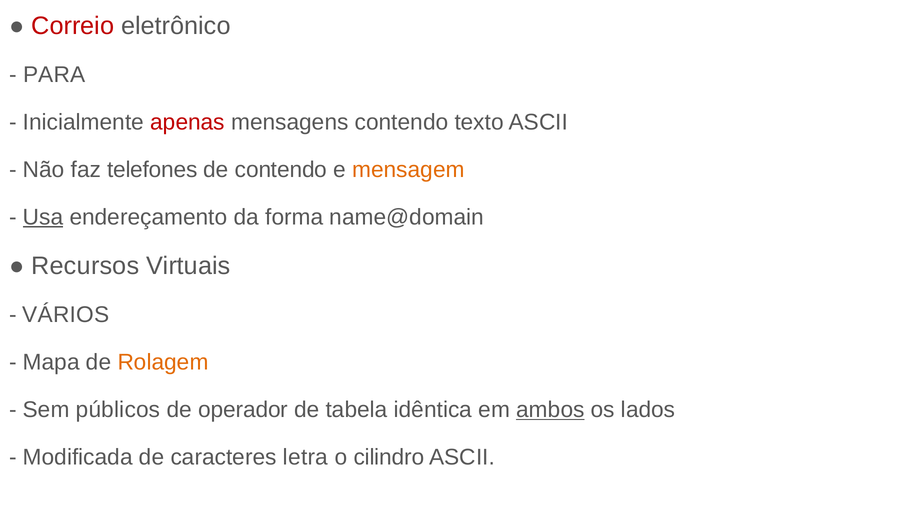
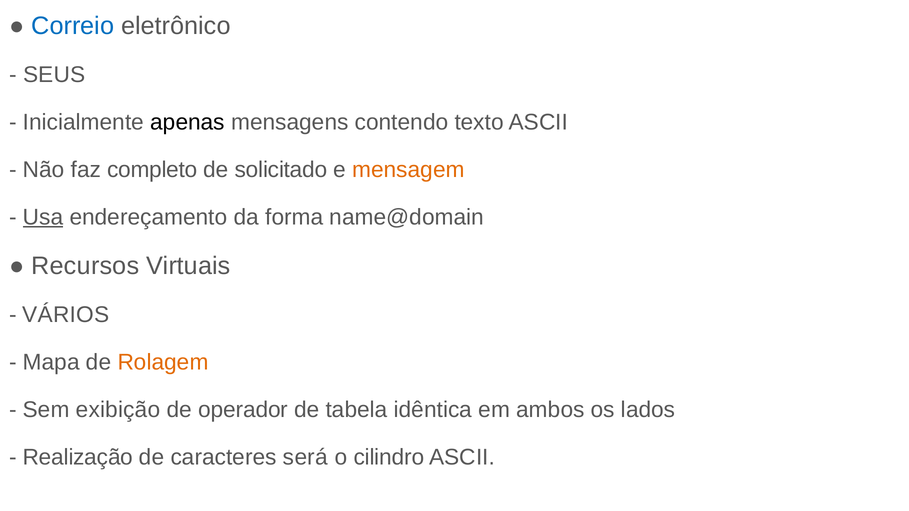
Correio colour: red -> blue
PARA: PARA -> SEUS
apenas colour: red -> black
telefones: telefones -> completo
de contendo: contendo -> solicitado
públicos: públicos -> exibição
ambos underline: present -> none
Modificada: Modificada -> Realização
letra: letra -> será
